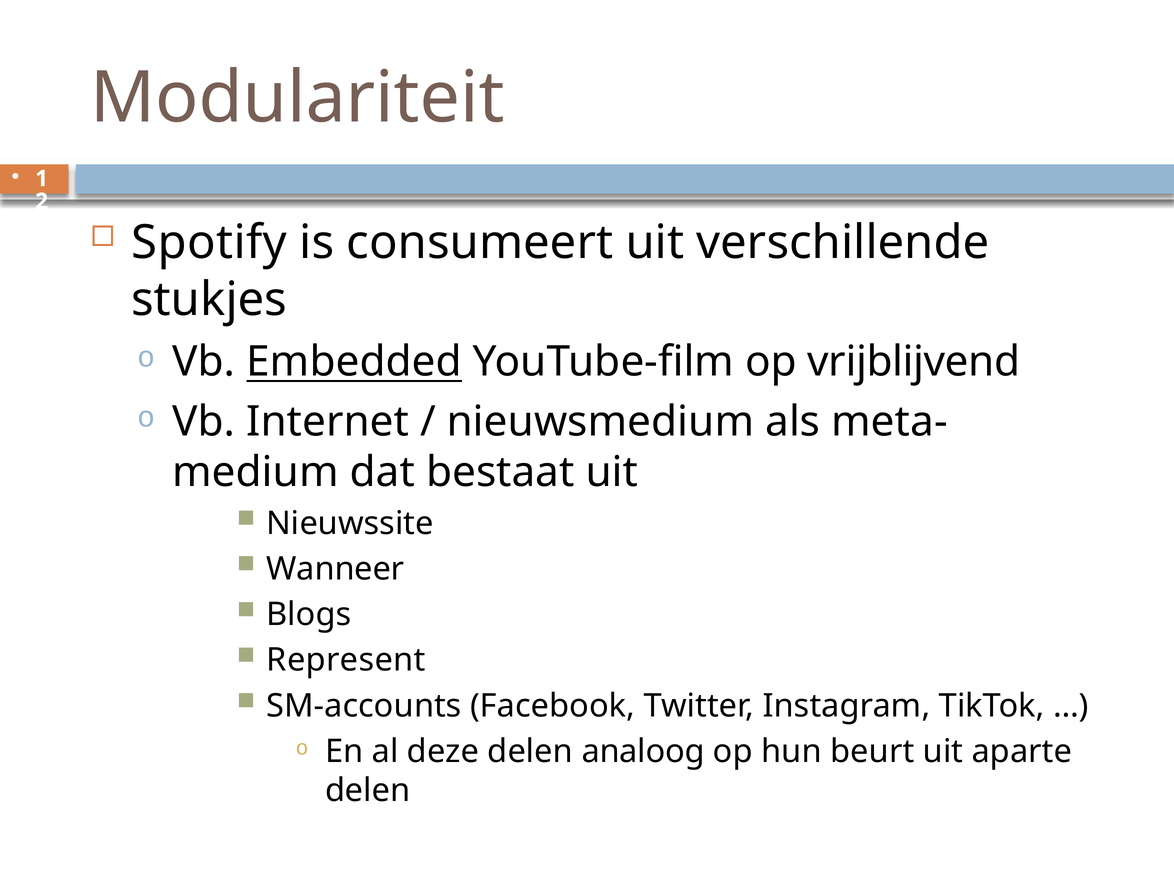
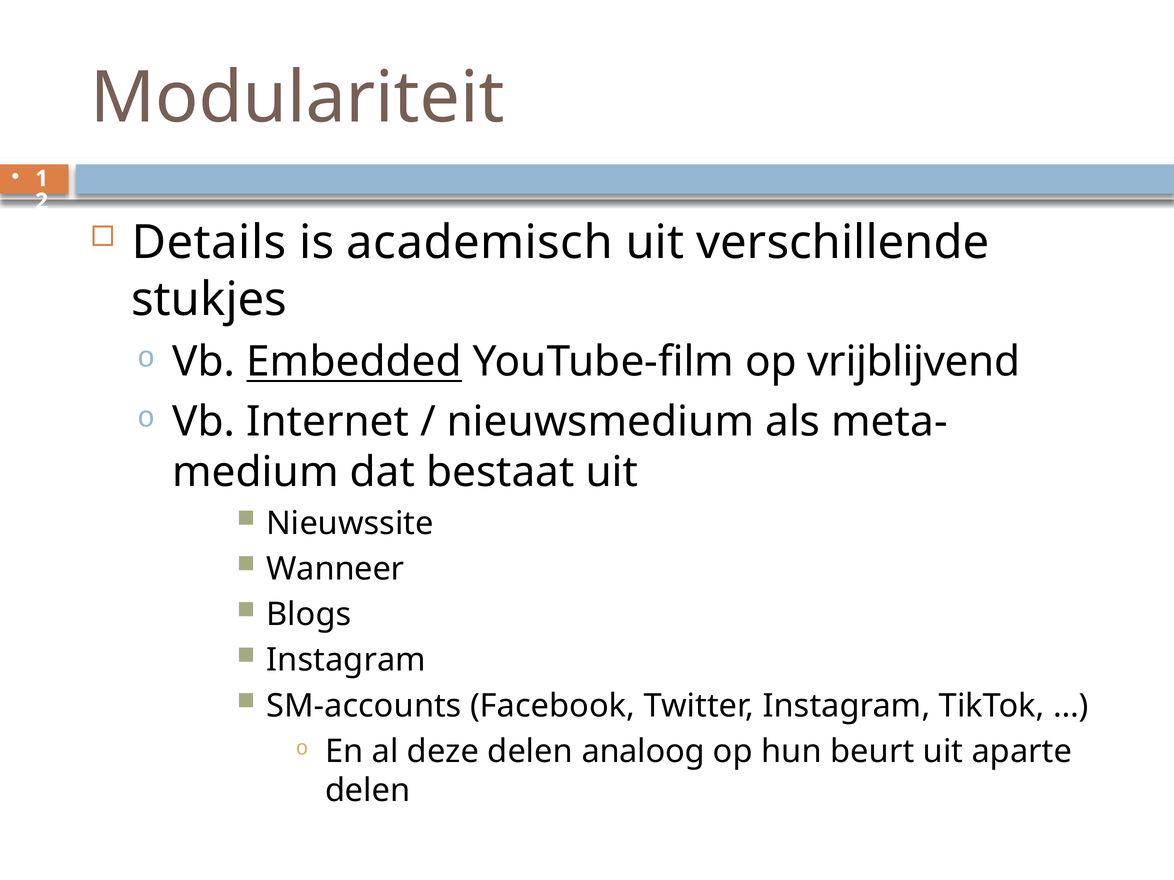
Spotify: Spotify -> Details
consumeert: consumeert -> academisch
Represent at (346, 661): Represent -> Instagram
